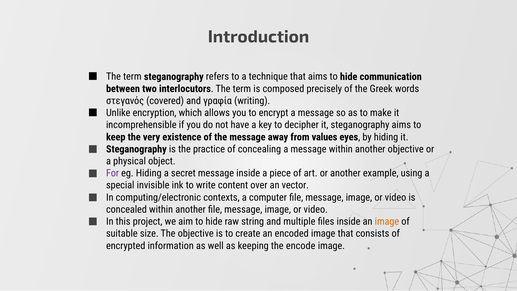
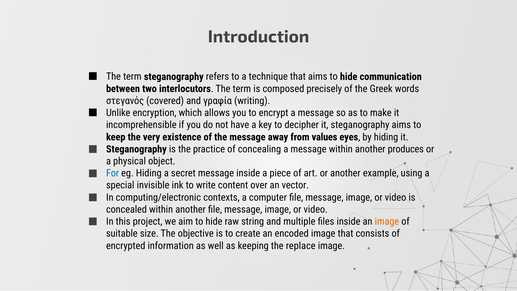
another objective: objective -> produces
For colour: purple -> blue
encode: encode -> replace
